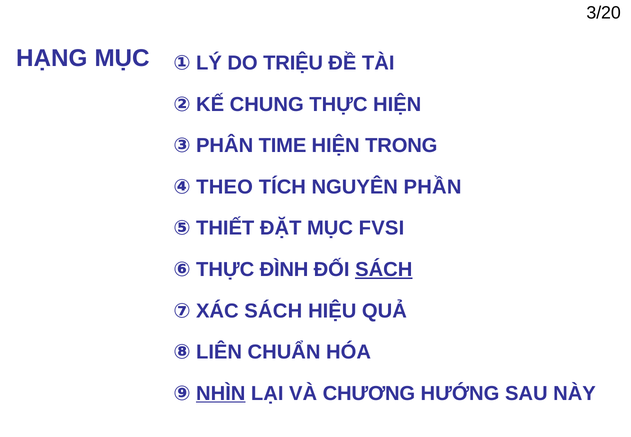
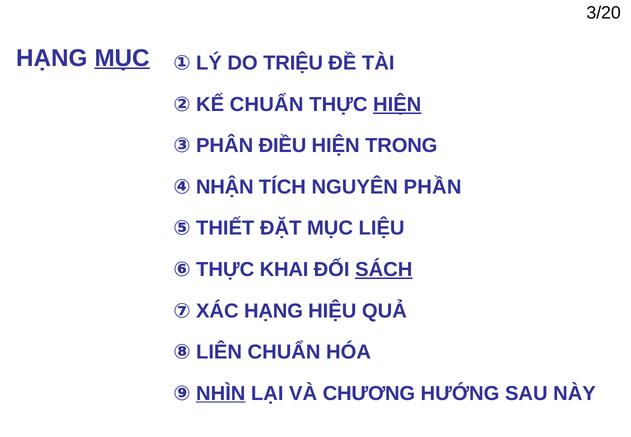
MỤC at (122, 58) underline: none -> present
KẾ CHUNG: CHUNG -> CHUẨN
HIỆN at (397, 104) underline: none -> present
TIME: TIME -> ĐIỀU
THEO: THEO -> NHẬN
FVSI: FVSI -> LIỆU
ĐÌNH: ĐÌNH -> KHAI
XÁC SÁCH: SÁCH -> HẠNG
